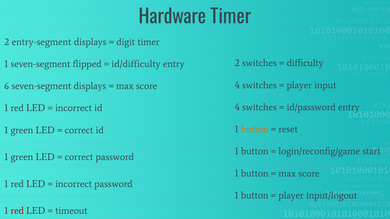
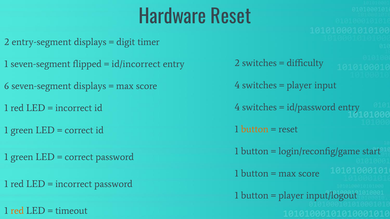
Hardware Timer: Timer -> Reset
id/difficulty: id/difficulty -> id/incorrect
red at (17, 211) colour: red -> orange
